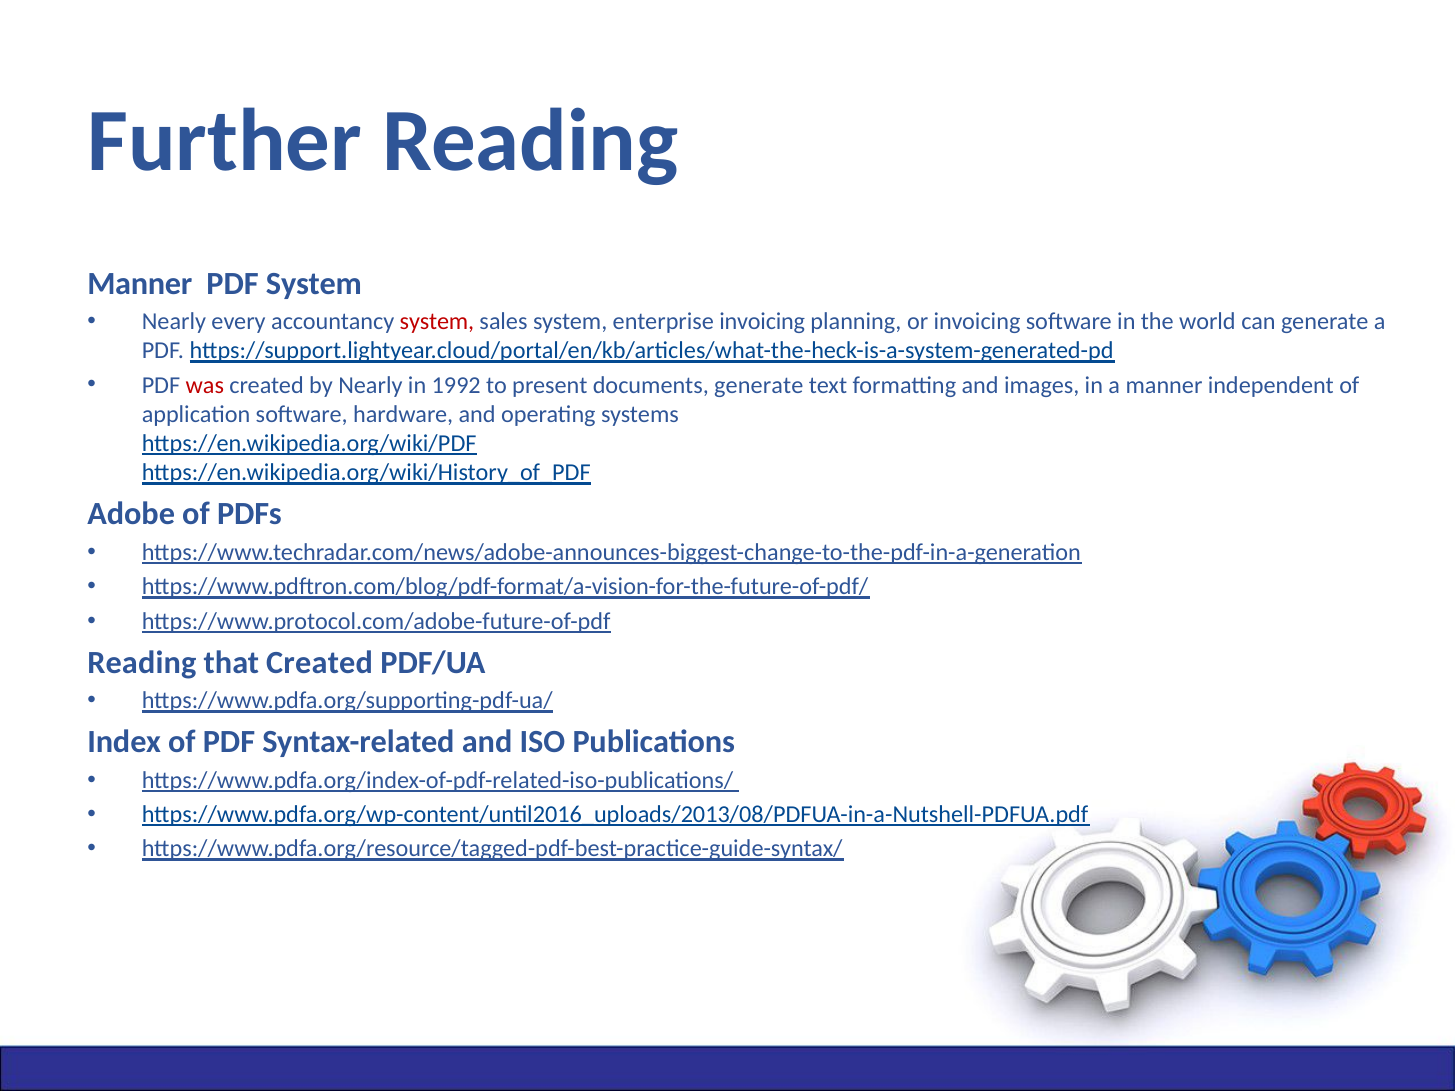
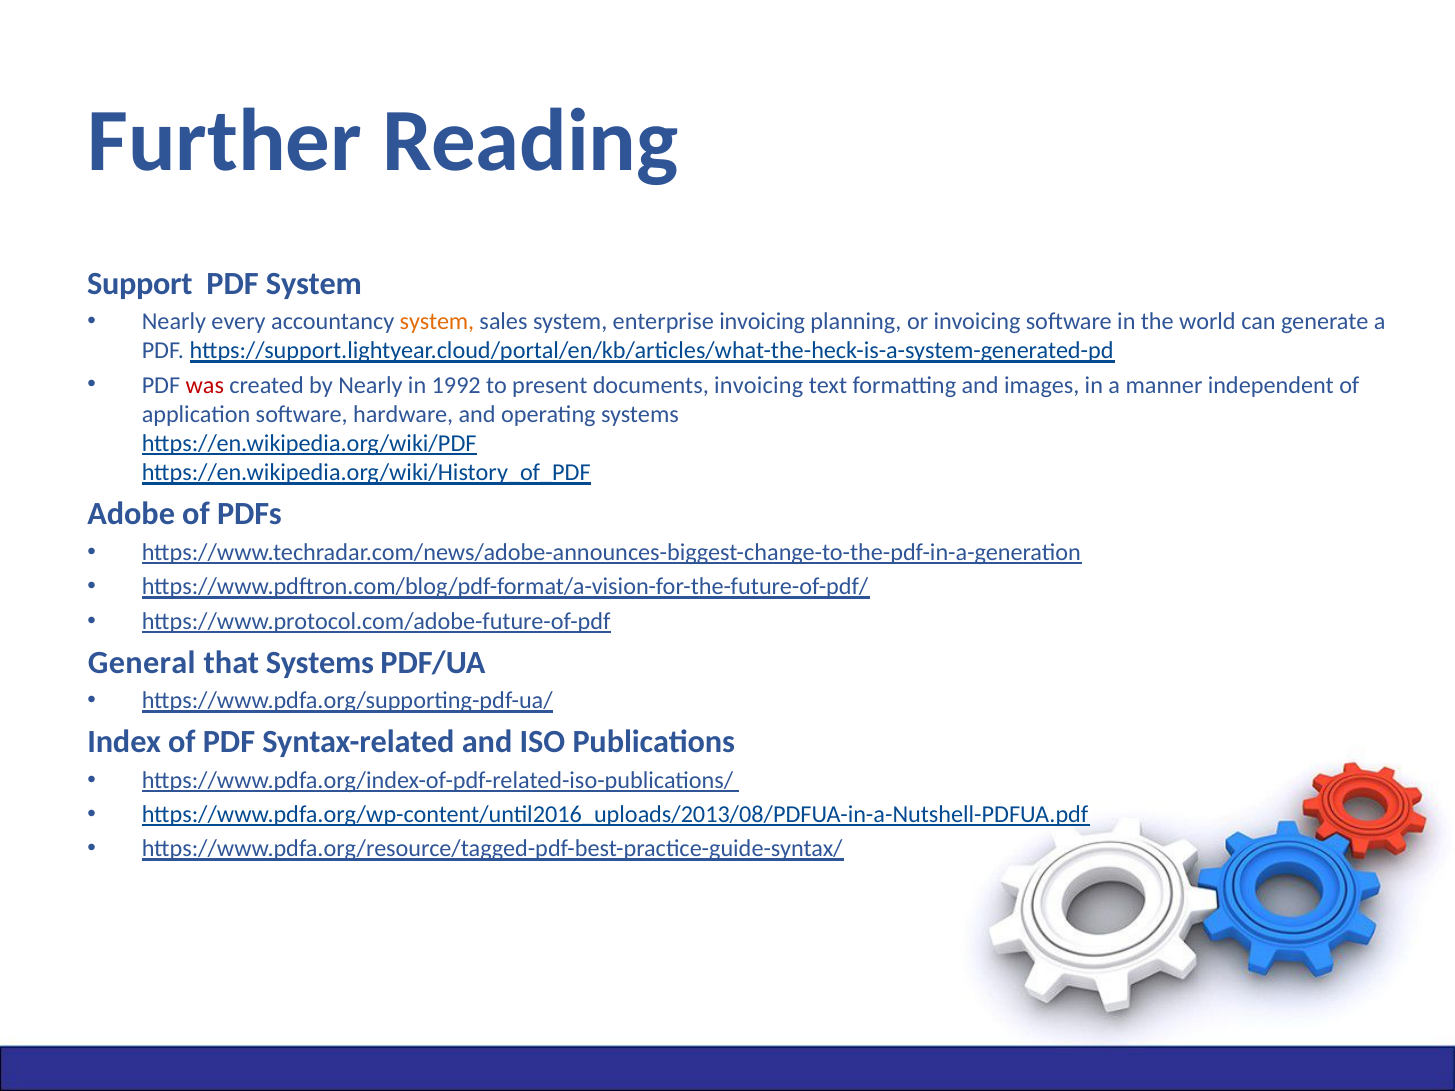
Manner at (140, 283): Manner -> Support
system at (437, 322) colour: red -> orange
documents generate: generate -> invoicing
Reading at (142, 663): Reading -> General
that Created: Created -> Systems
